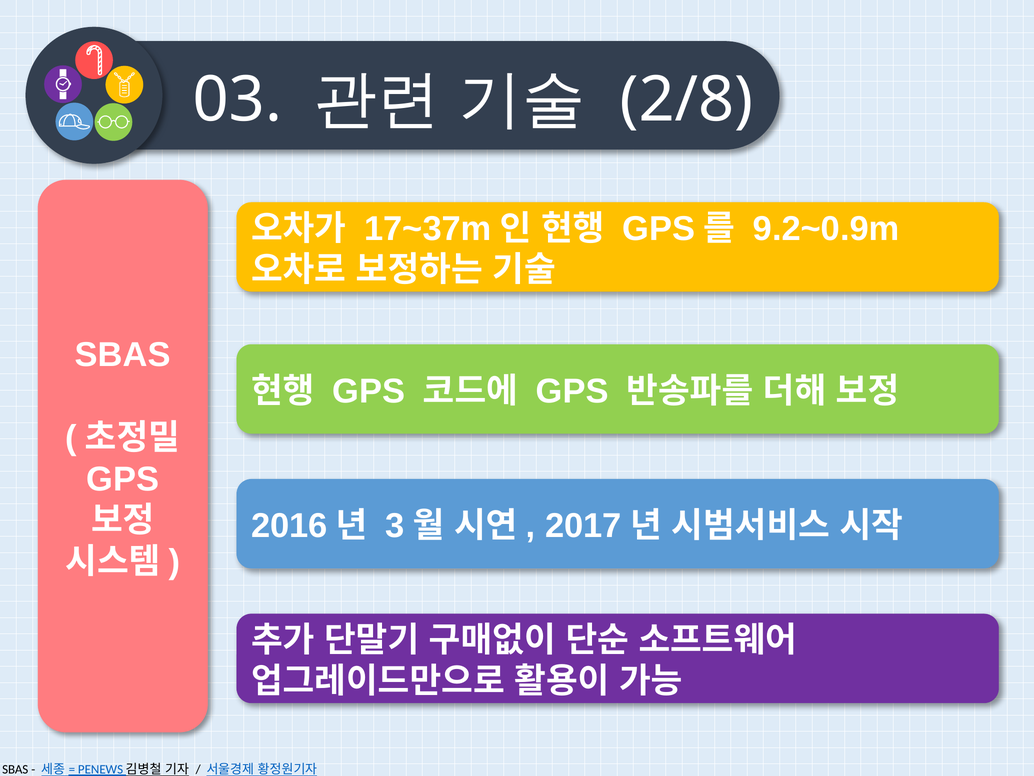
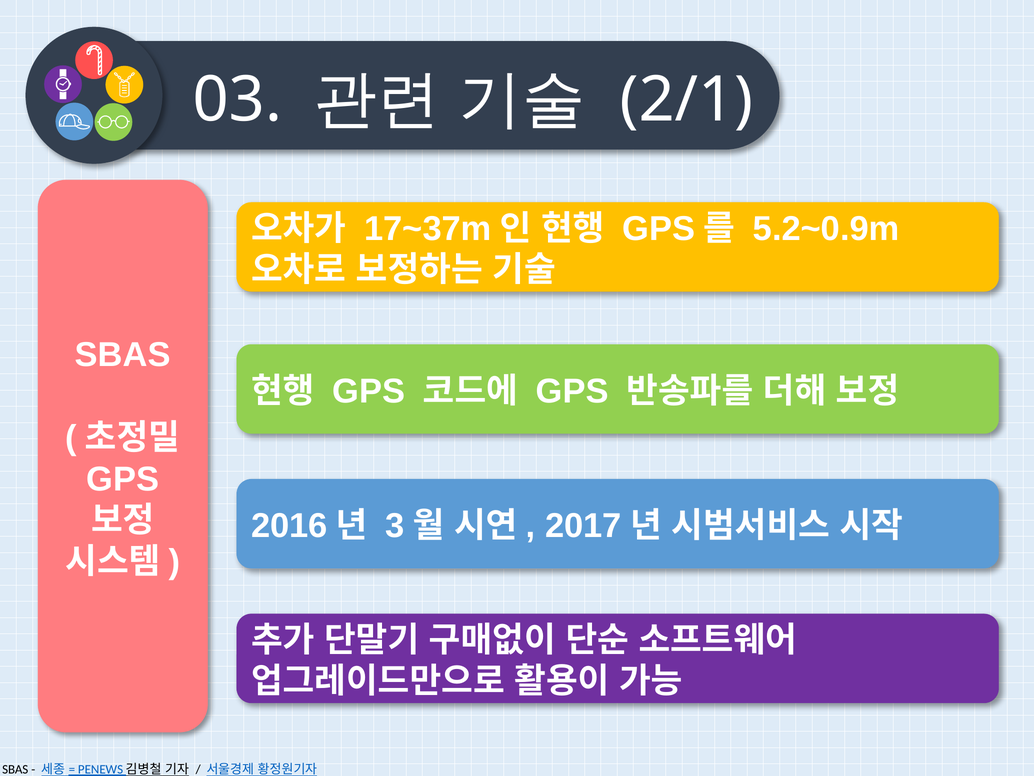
2/8: 2/8 -> 2/1
9.2~0.9m: 9.2~0.9m -> 5.2~0.9m
